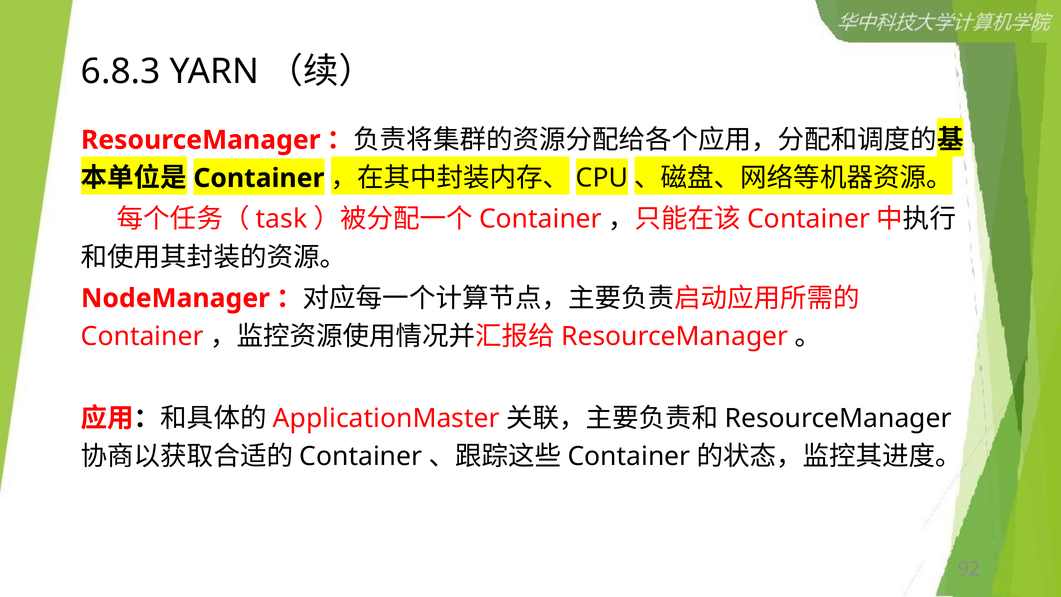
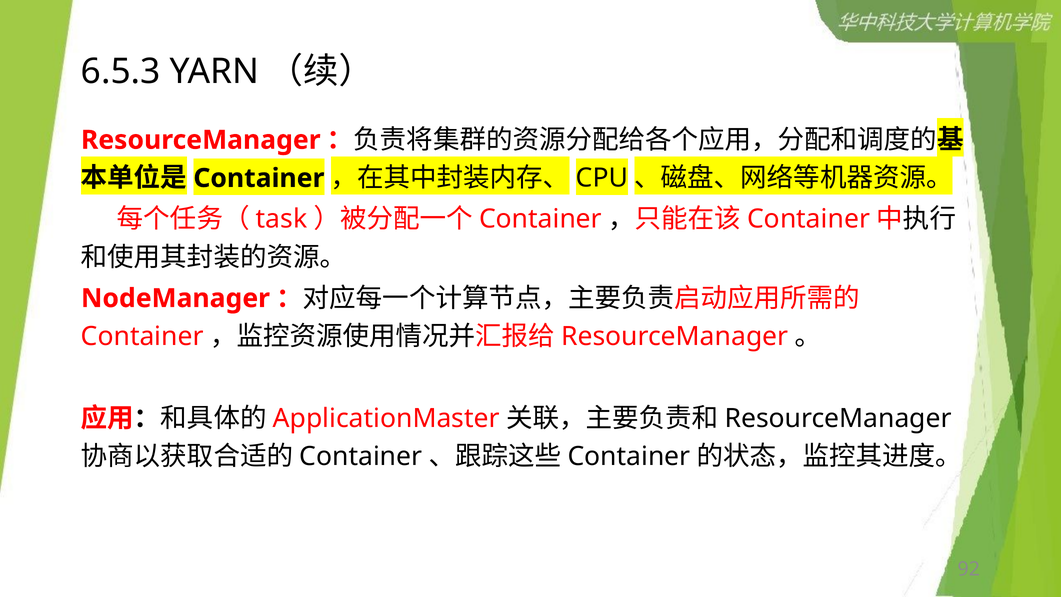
6.8.3: 6.8.3 -> 6.5.3
